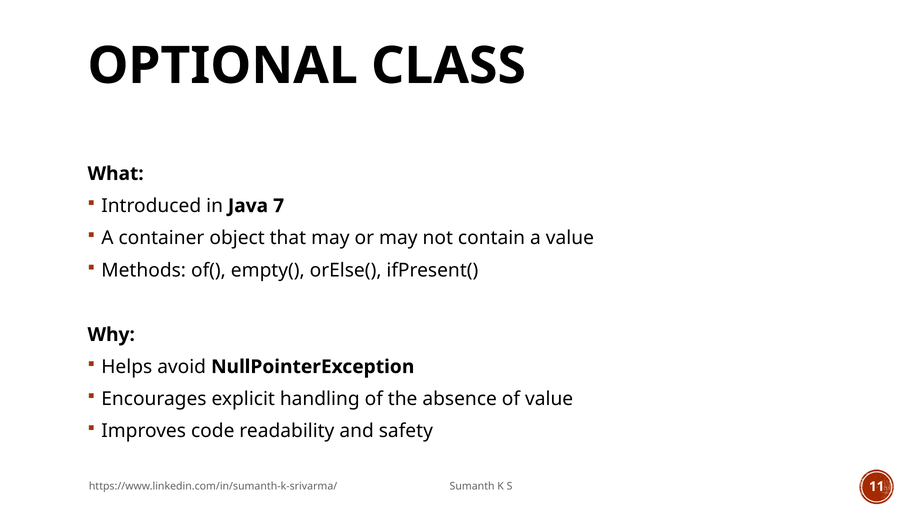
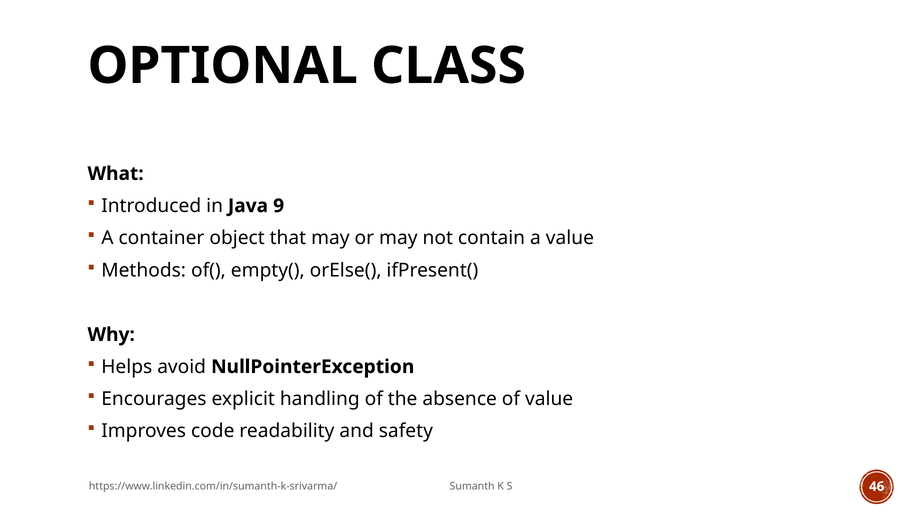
7: 7 -> 9
11: 11 -> 46
